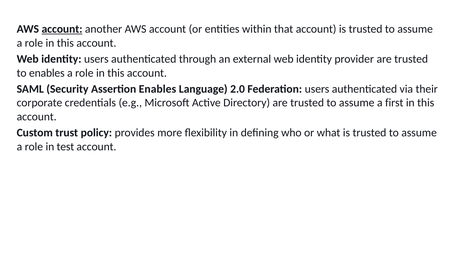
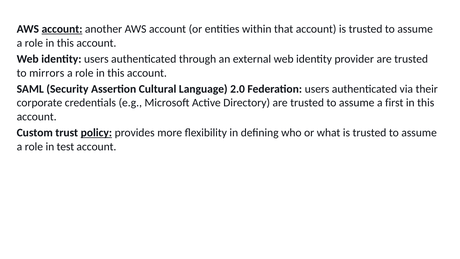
to enables: enables -> mirrors
Assertion Enables: Enables -> Cultural
policy underline: none -> present
